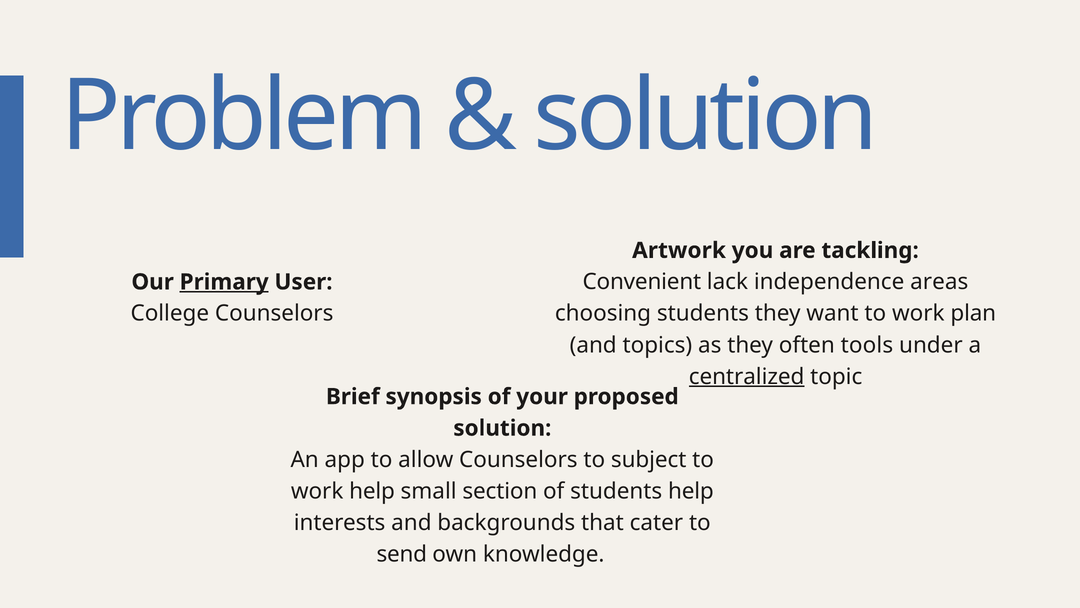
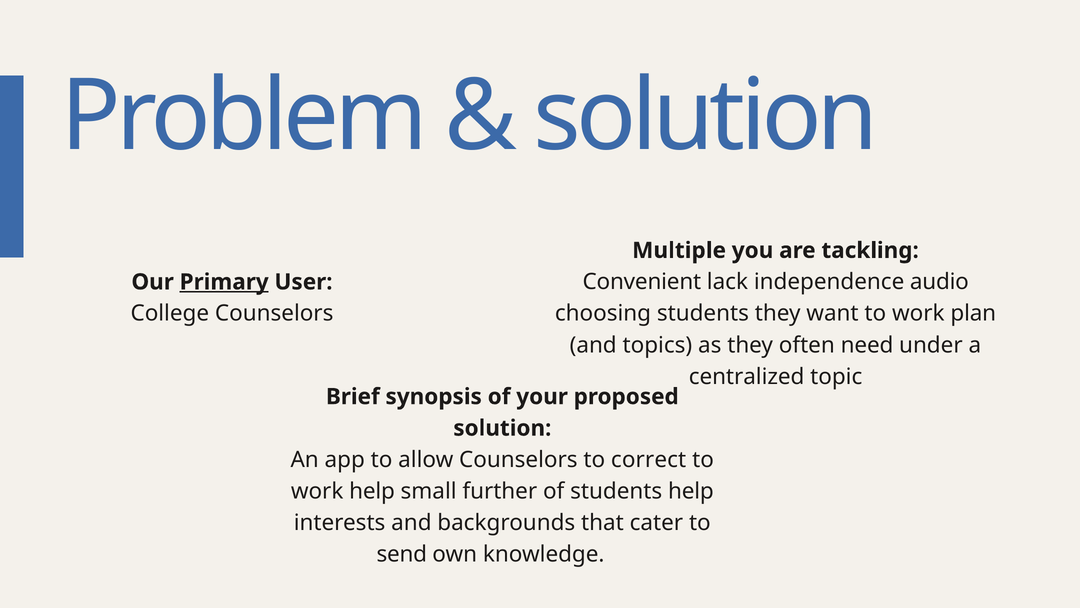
Artwork: Artwork -> Multiple
areas: areas -> audio
tools: tools -> need
centralized underline: present -> none
subject: subject -> correct
section: section -> further
